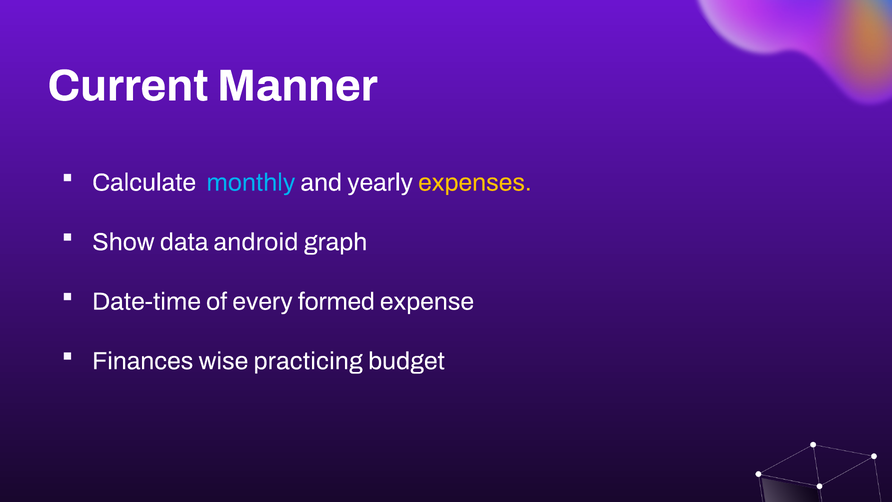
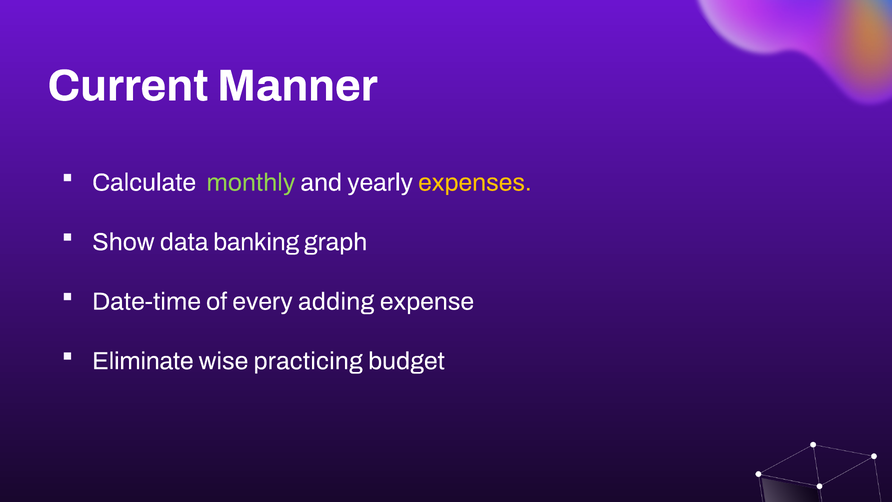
monthly colour: light blue -> light green
android: android -> banking
formed: formed -> adding
Finances: Finances -> Eliminate
